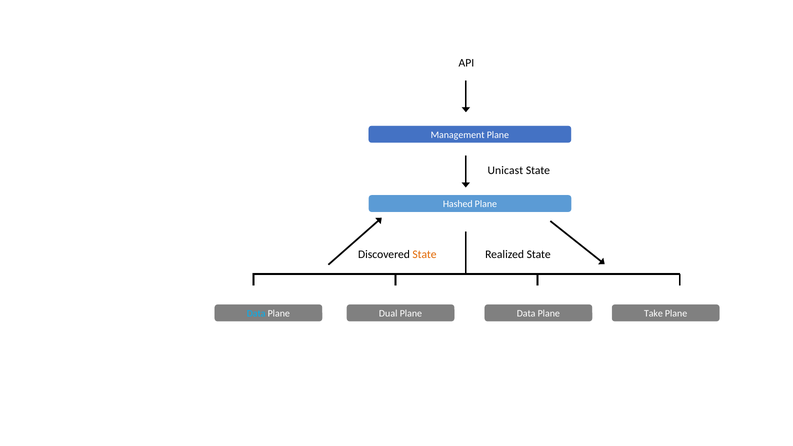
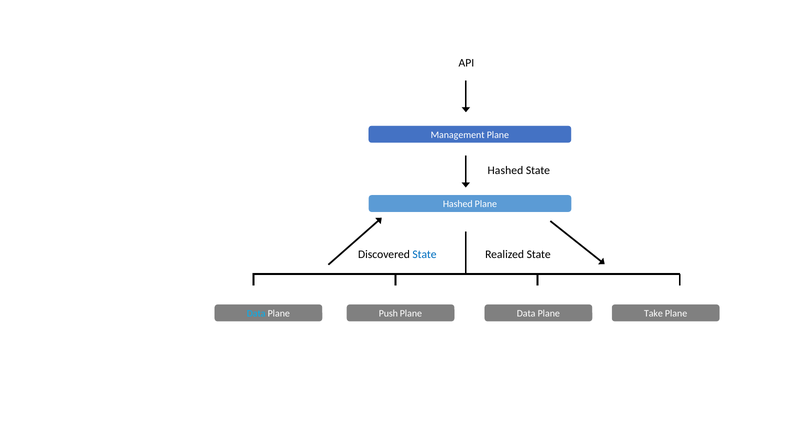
Unicast at (505, 170): Unicast -> Hashed
State at (424, 255) colour: orange -> blue
Dual: Dual -> Push
